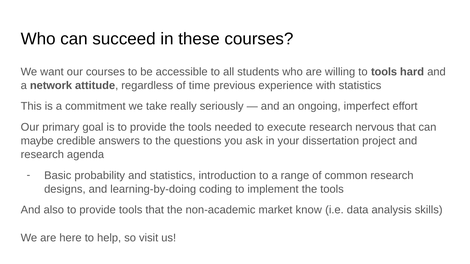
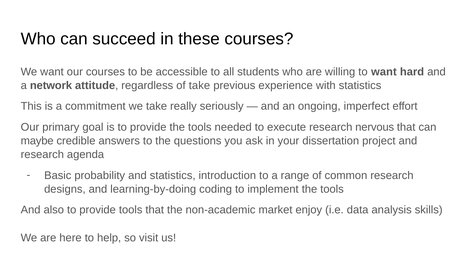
to tools: tools -> want
of time: time -> take
know: know -> enjoy
